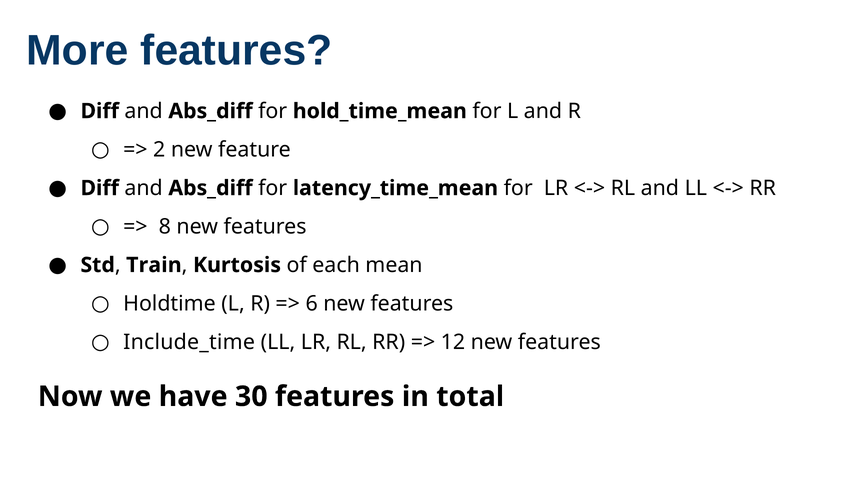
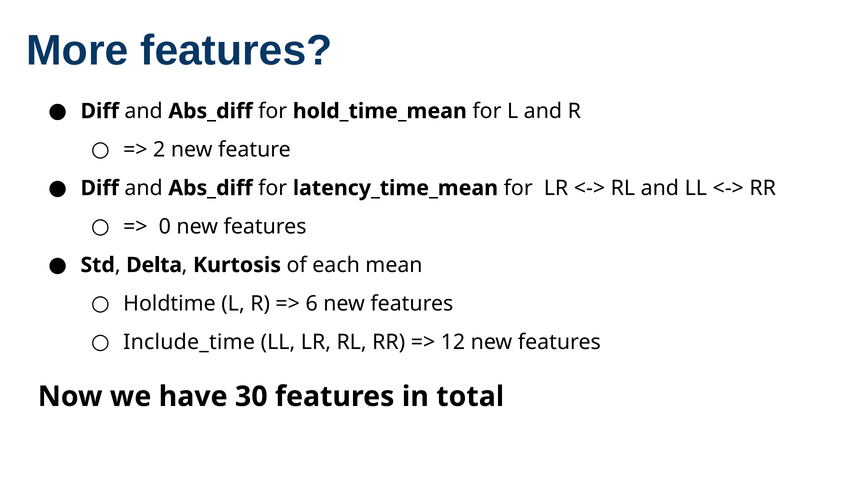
8: 8 -> 0
Train: Train -> Delta
